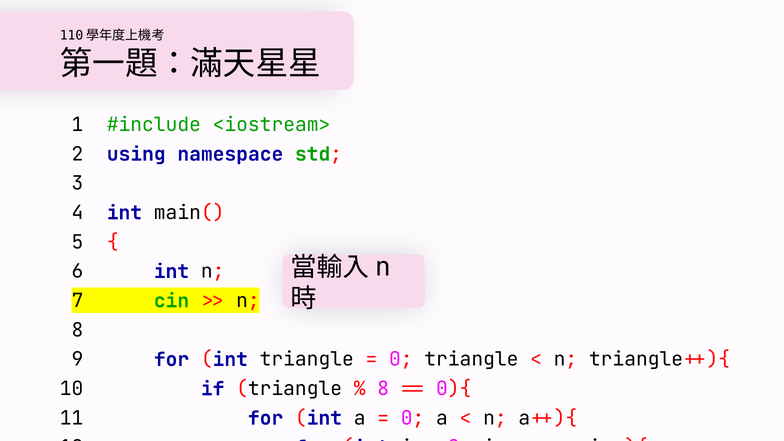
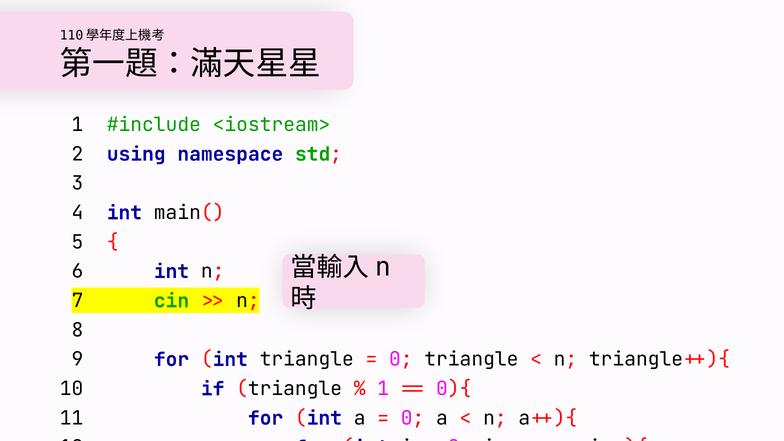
8 at (383, 389): 8 -> 1
